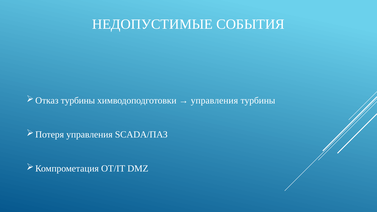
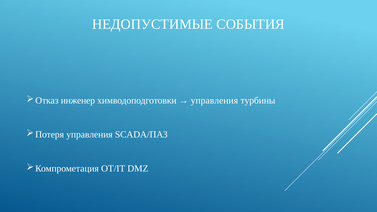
турбины at (78, 101): турбины -> инженер
